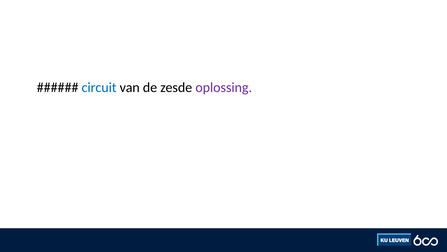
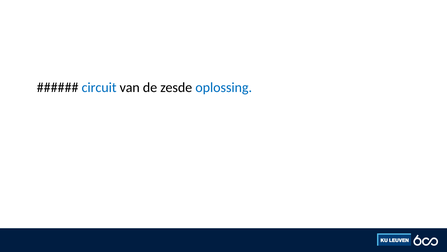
oplossing colour: purple -> blue
